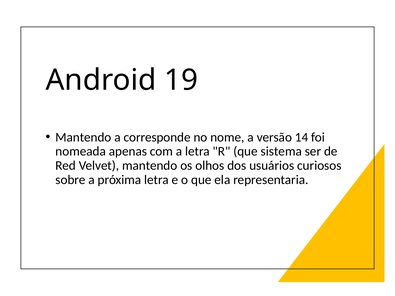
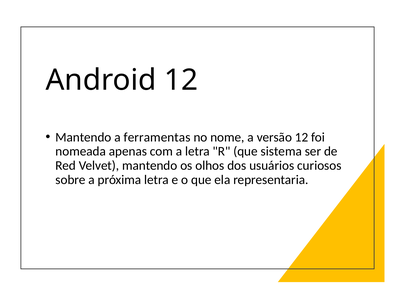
Android 19: 19 -> 12
corresponde: corresponde -> ferramentas
versão 14: 14 -> 12
